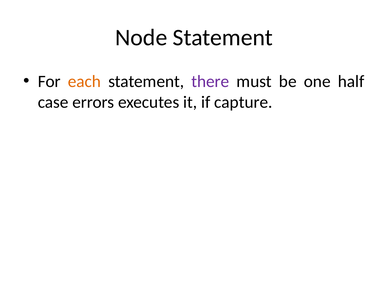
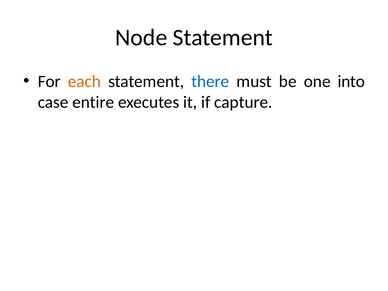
there colour: purple -> blue
half: half -> into
errors: errors -> entire
